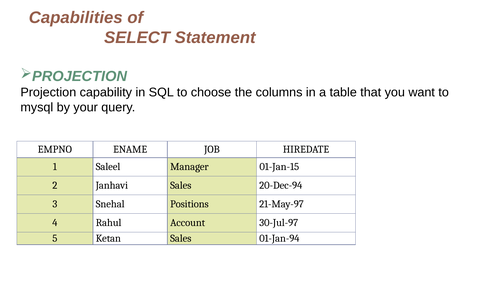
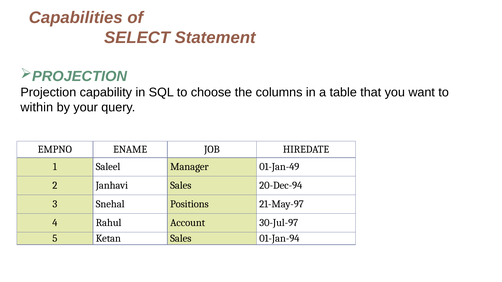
mysql: mysql -> within
01-Jan-15: 01-Jan-15 -> 01-Jan-49
